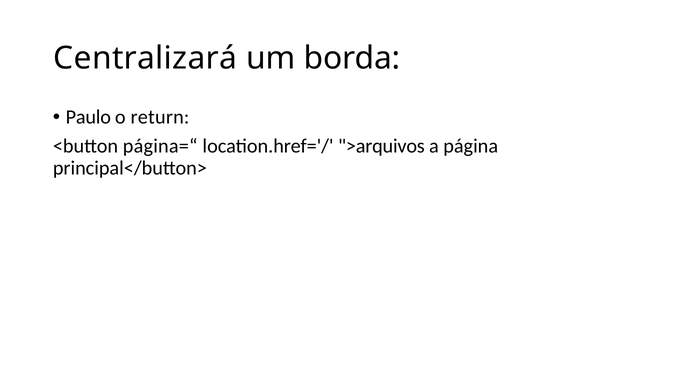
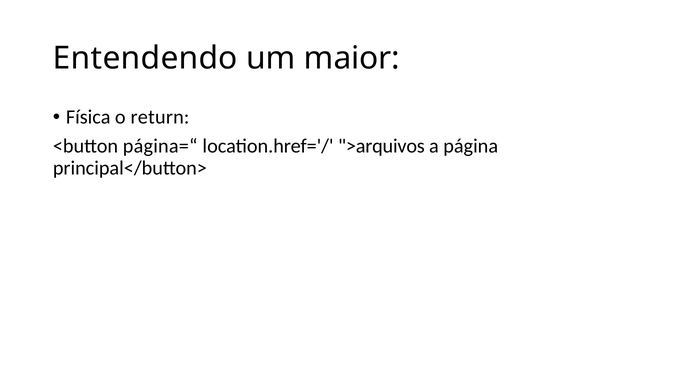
Centralizará: Centralizará -> Entendendo
borda: borda -> maior
Paulo: Paulo -> Física
